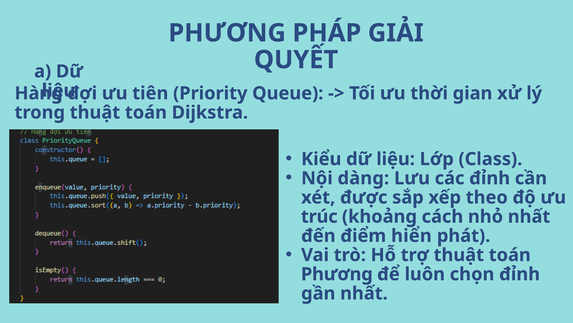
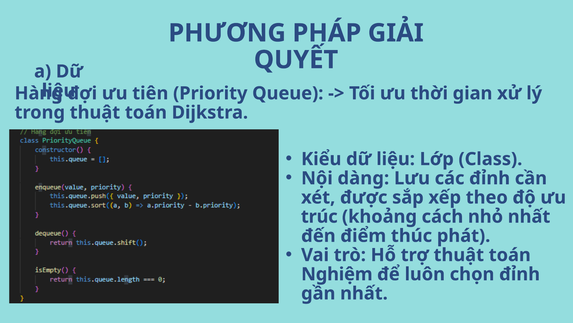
hiển: hiển -> thúc
Phương at (337, 274): Phương -> Nghiệm
